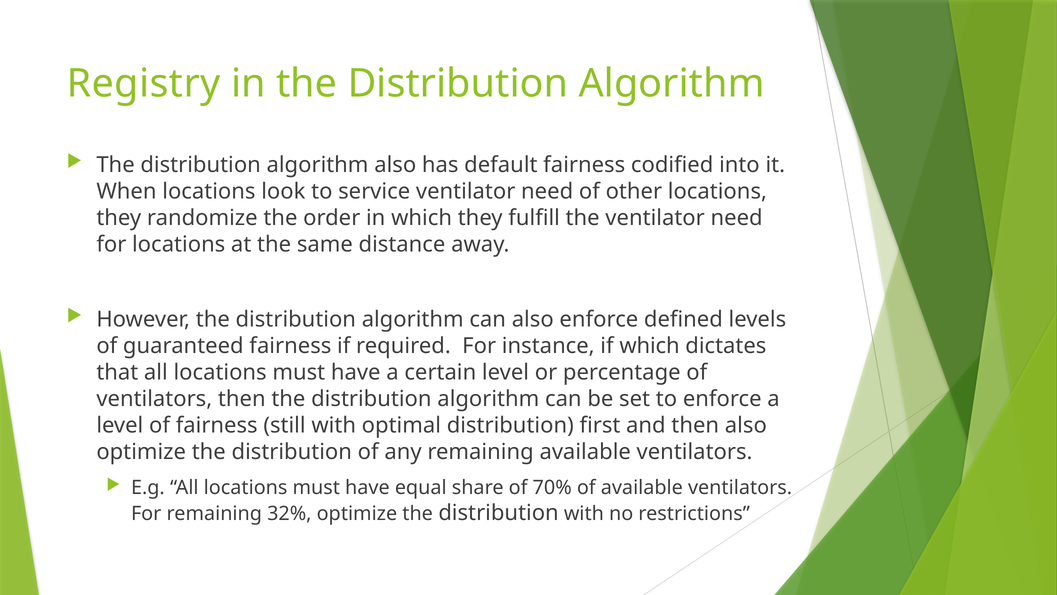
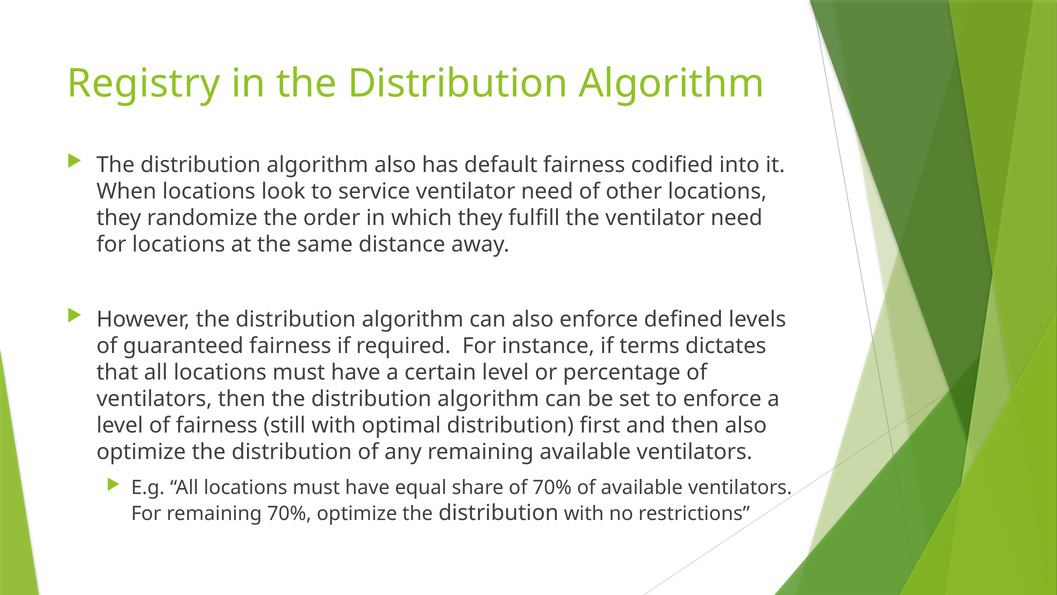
if which: which -> terms
remaining 32%: 32% -> 70%
